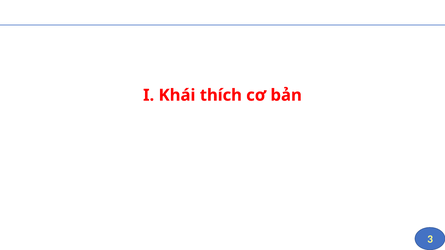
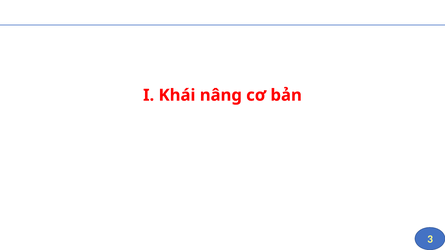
thích: thích -> nâng
